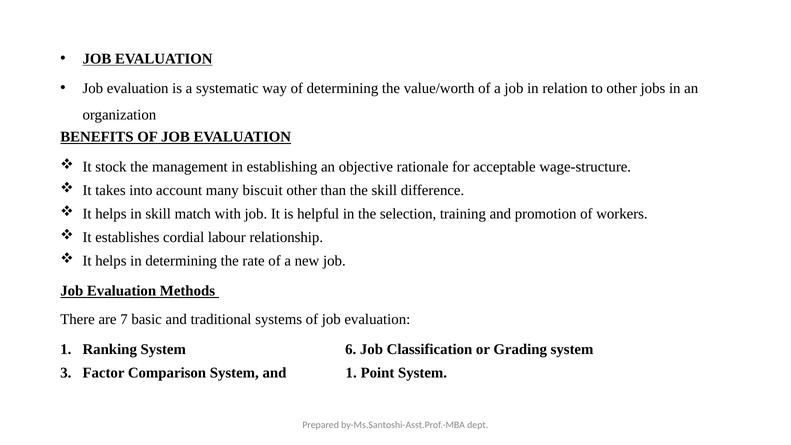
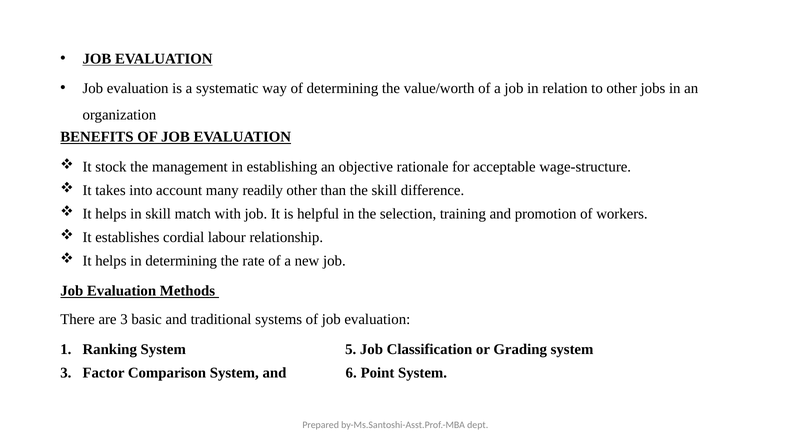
biscuit: biscuit -> readily
are 7: 7 -> 3
6: 6 -> 5
and 1: 1 -> 6
